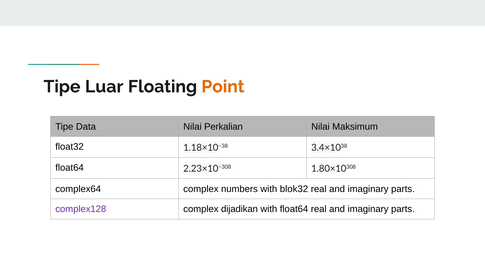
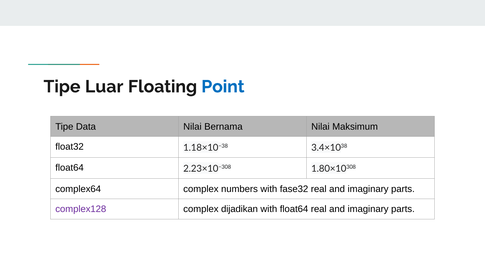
Point colour: orange -> blue
Perkalian: Perkalian -> Bernama
blok32: blok32 -> fase32
